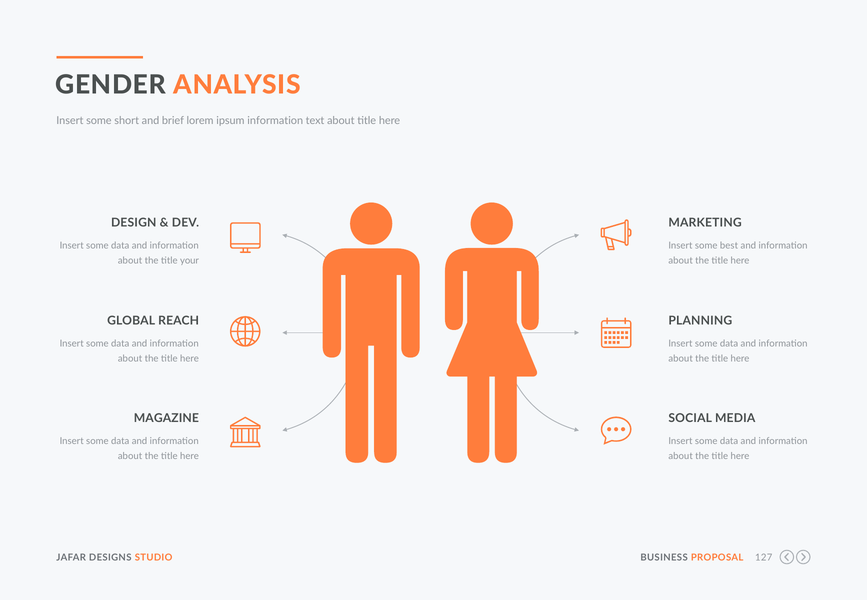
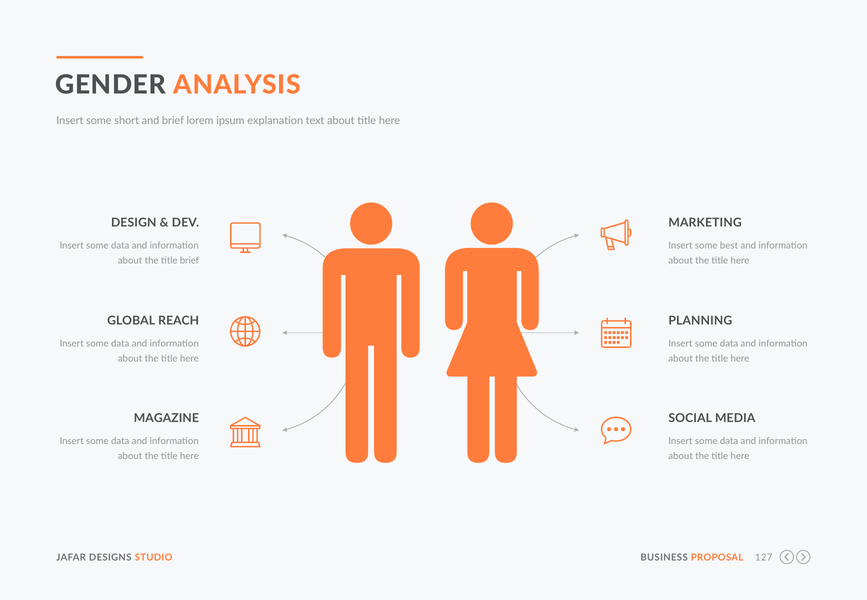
ipsum information: information -> explanation
title your: your -> brief
